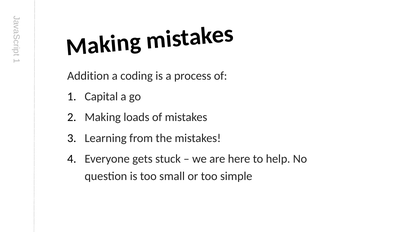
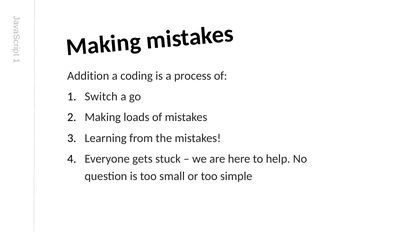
Capital: Capital -> Switch
